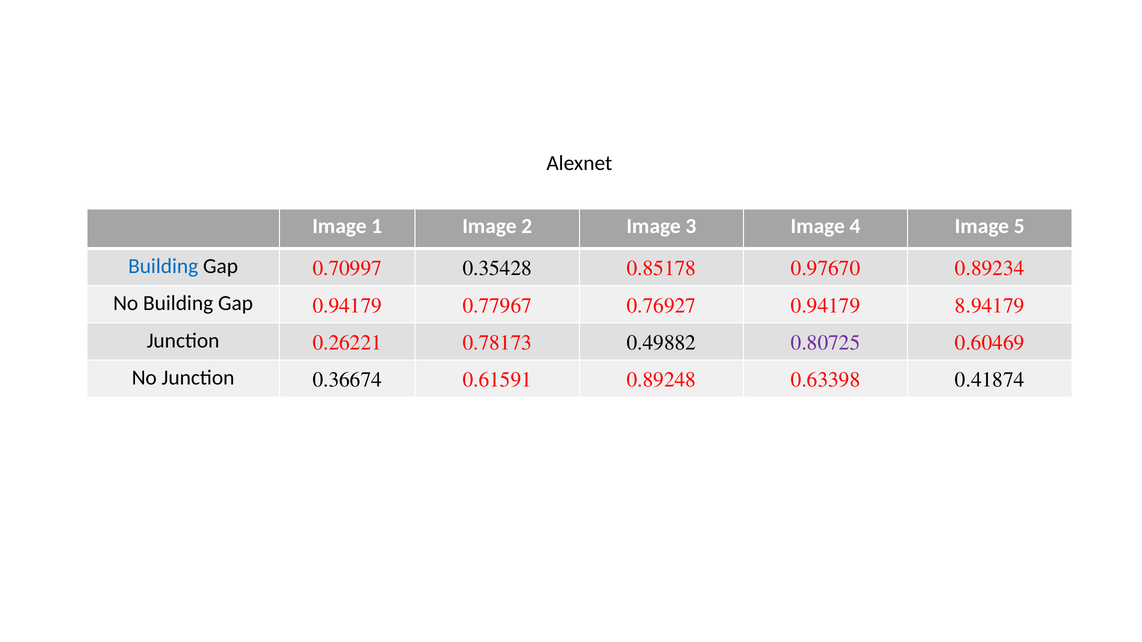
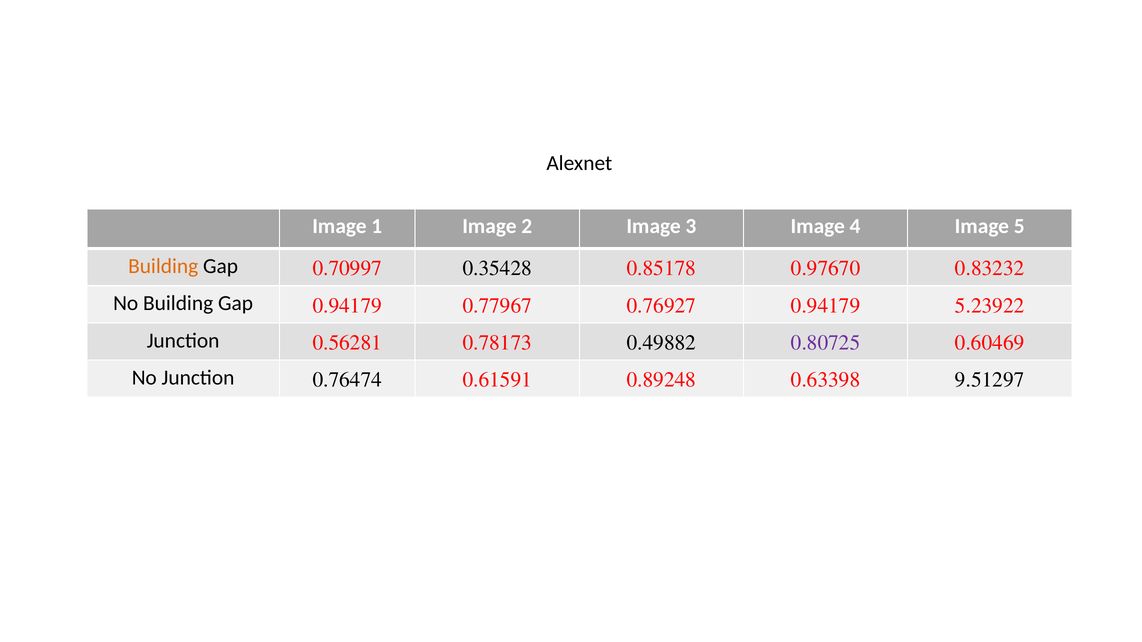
Building at (163, 266) colour: blue -> orange
0.89234: 0.89234 -> 0.83232
8.94179: 8.94179 -> 5.23922
0.26221: 0.26221 -> 0.56281
0.36674: 0.36674 -> 0.76474
0.41874: 0.41874 -> 9.51297
